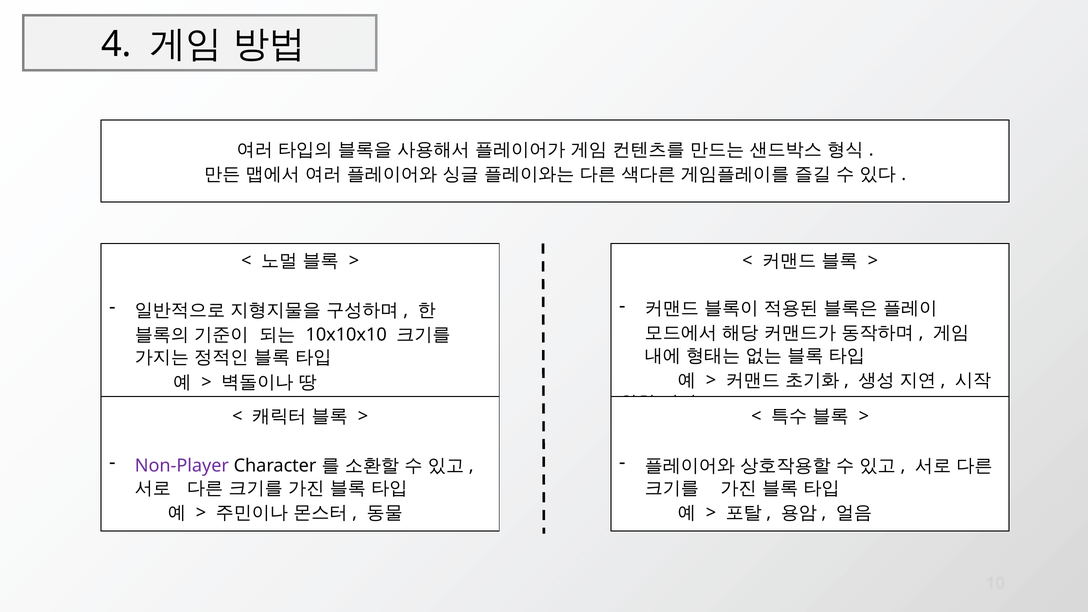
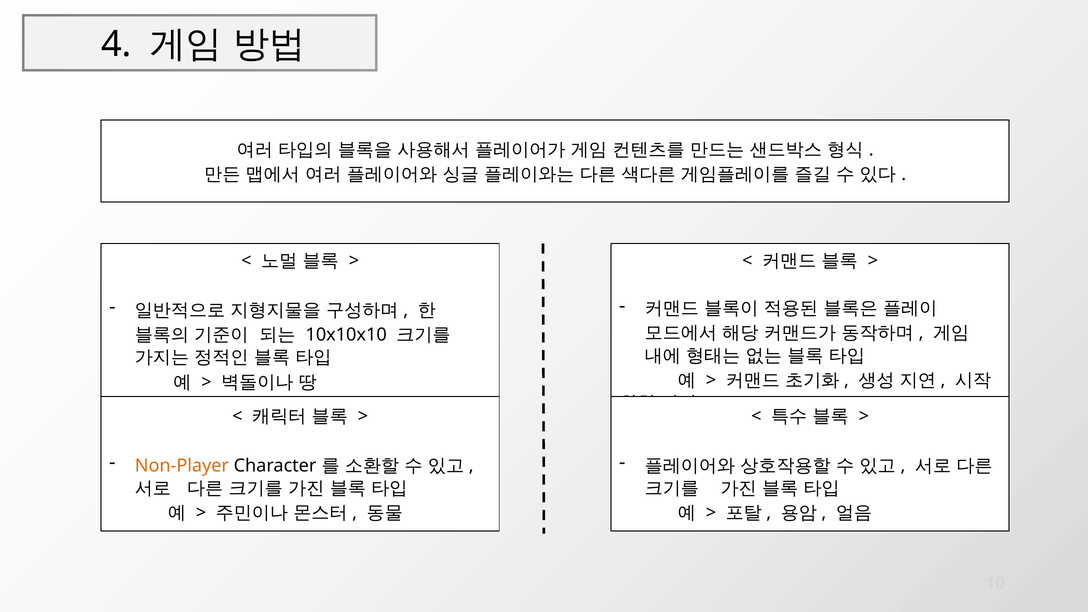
Non-Player colour: purple -> orange
